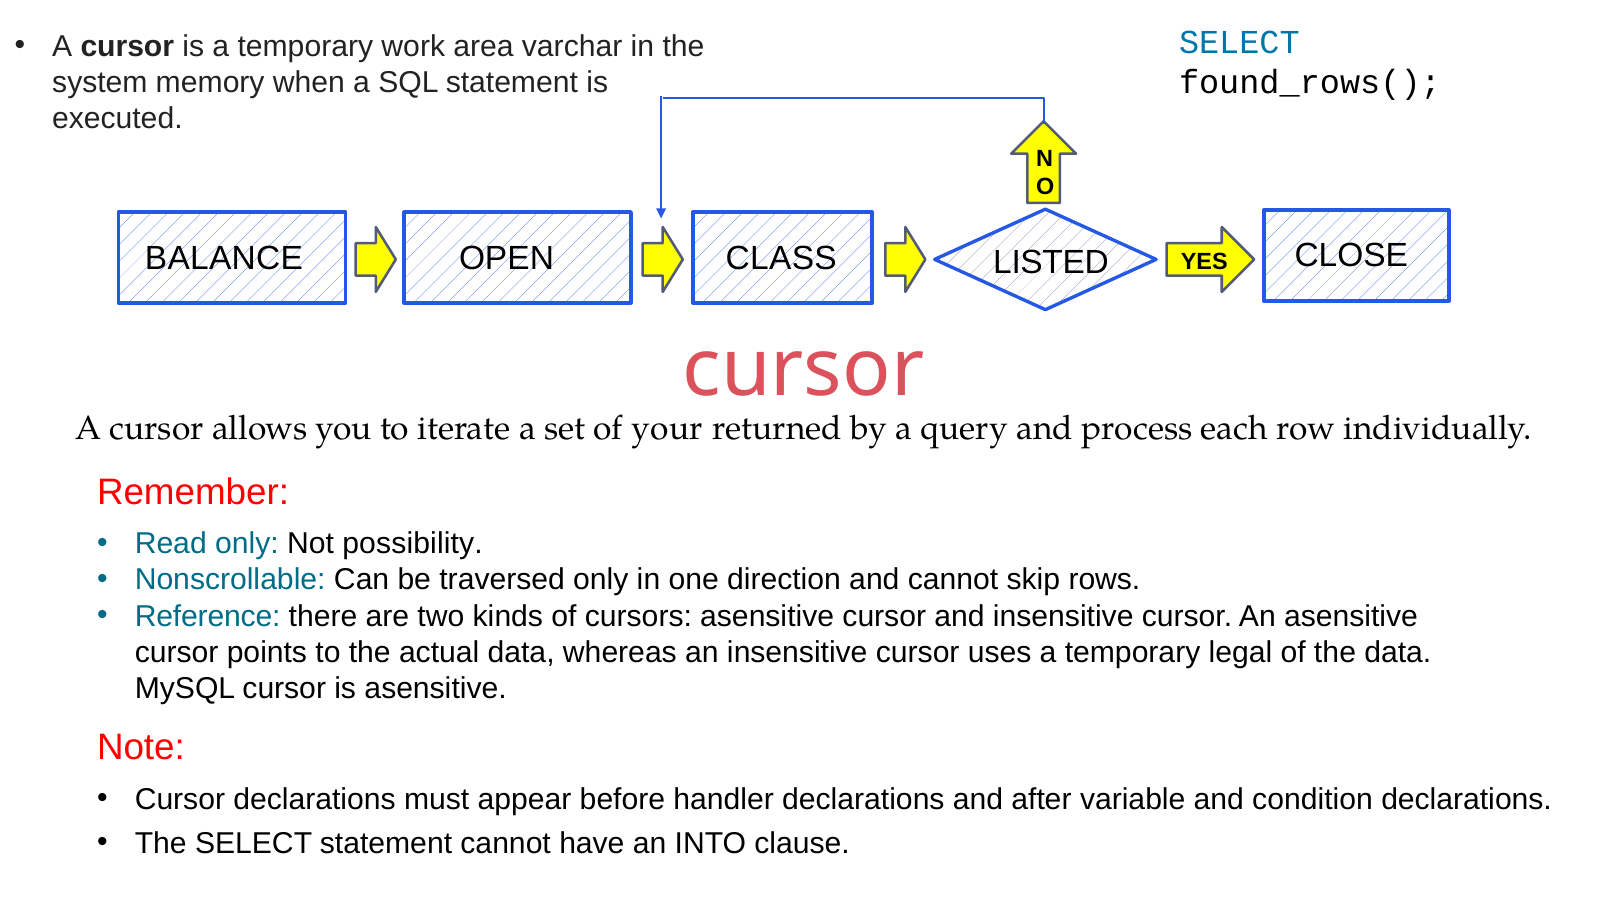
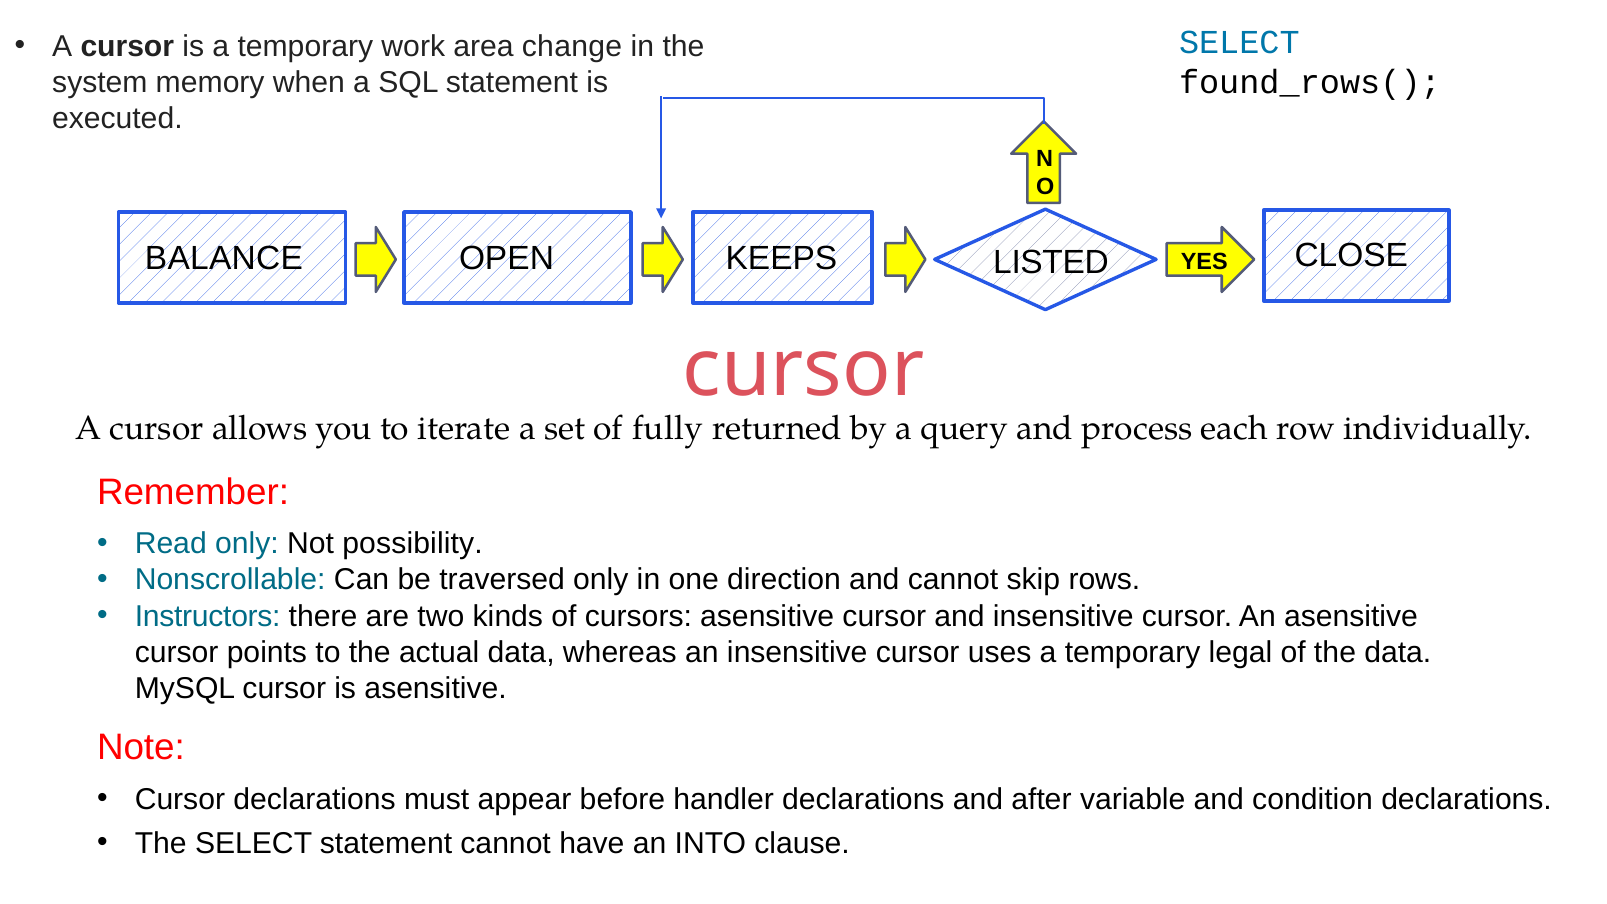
varchar: varchar -> change
CLASS: CLASS -> KEEPS
your: your -> fully
Reference: Reference -> Instructors
